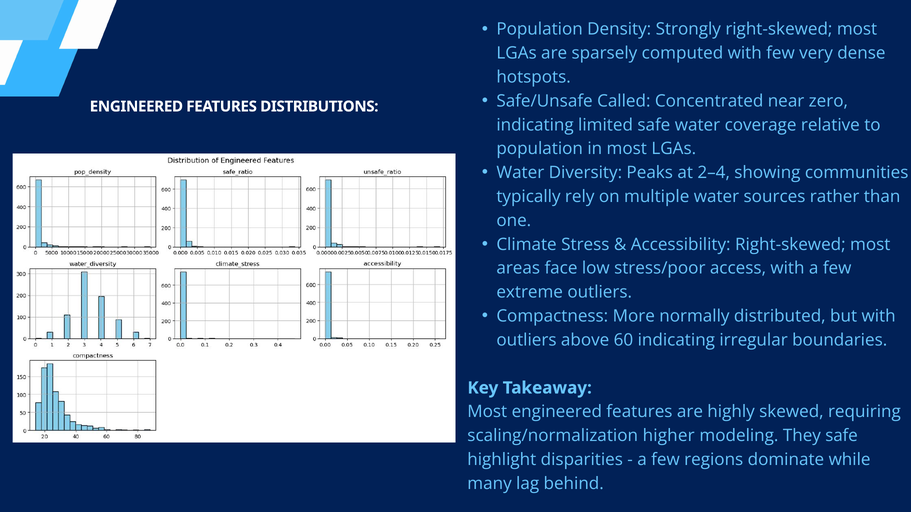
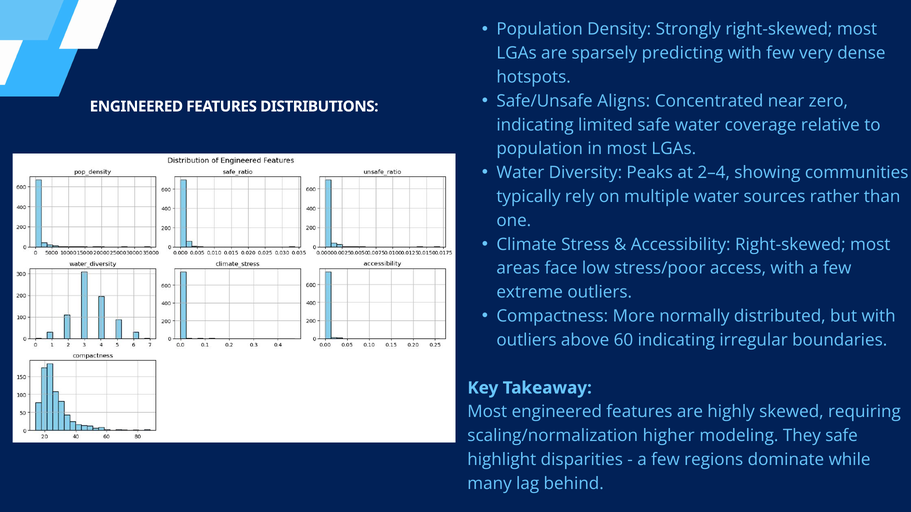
computed: computed -> predicting
Called: Called -> Aligns
